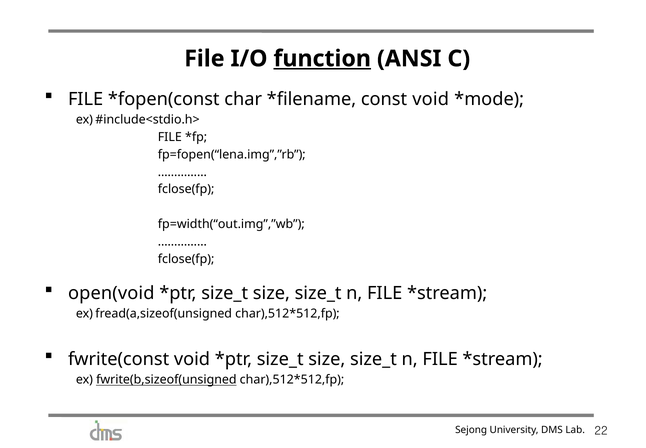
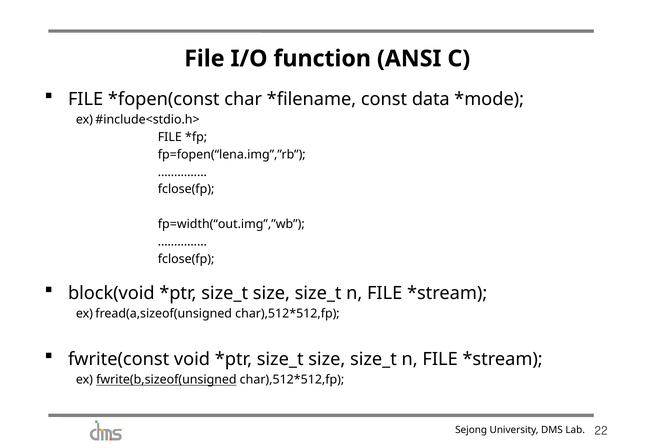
function underline: present -> none
const void: void -> data
open(void: open(void -> block(void
